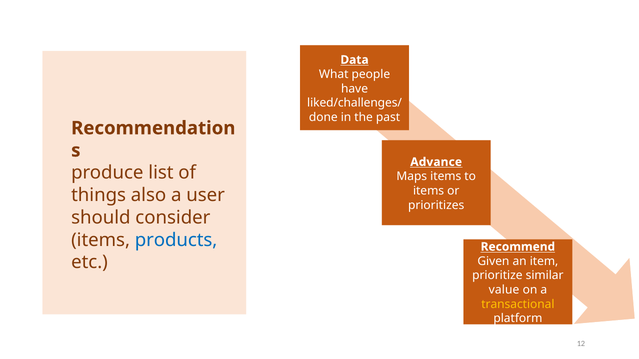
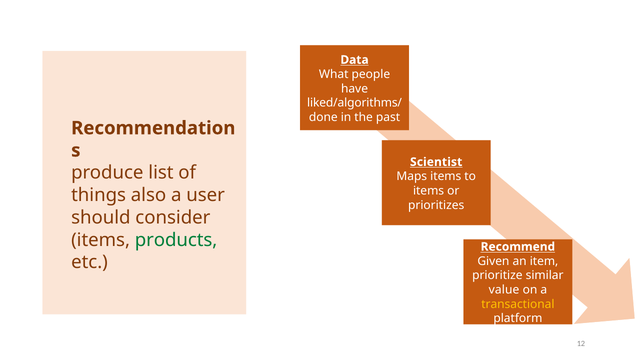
liked/challenges/: liked/challenges/ -> liked/algorithms/
Advance: Advance -> Scientist
products colour: blue -> green
